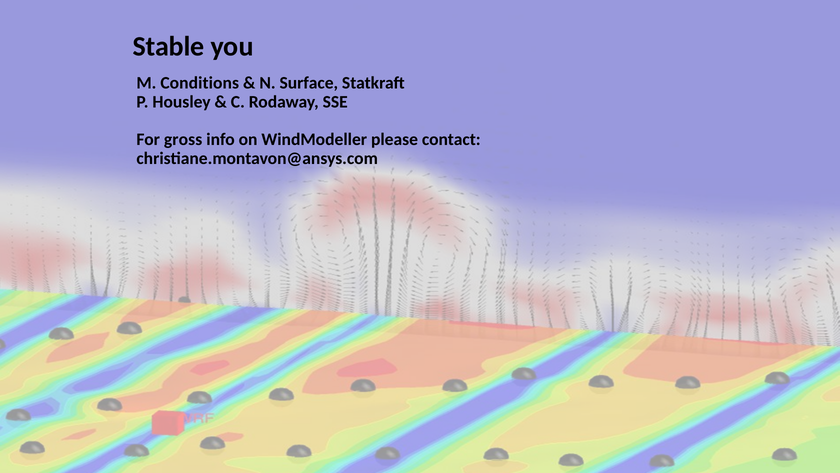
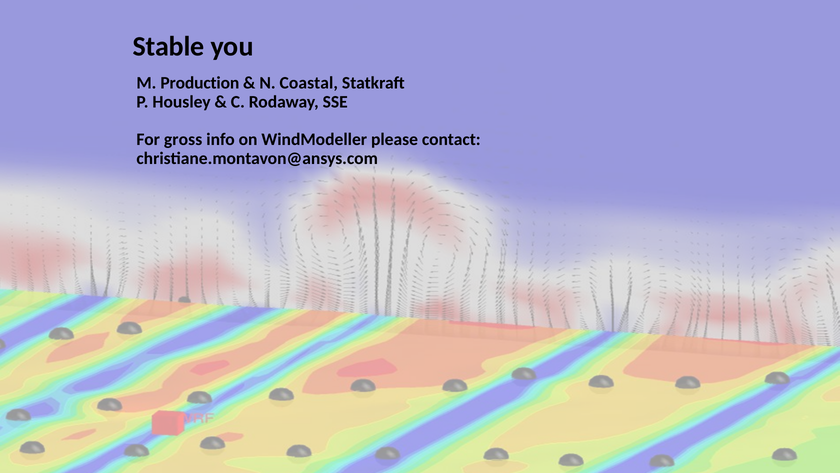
Conditions: Conditions -> Production
Surface: Surface -> Coastal
